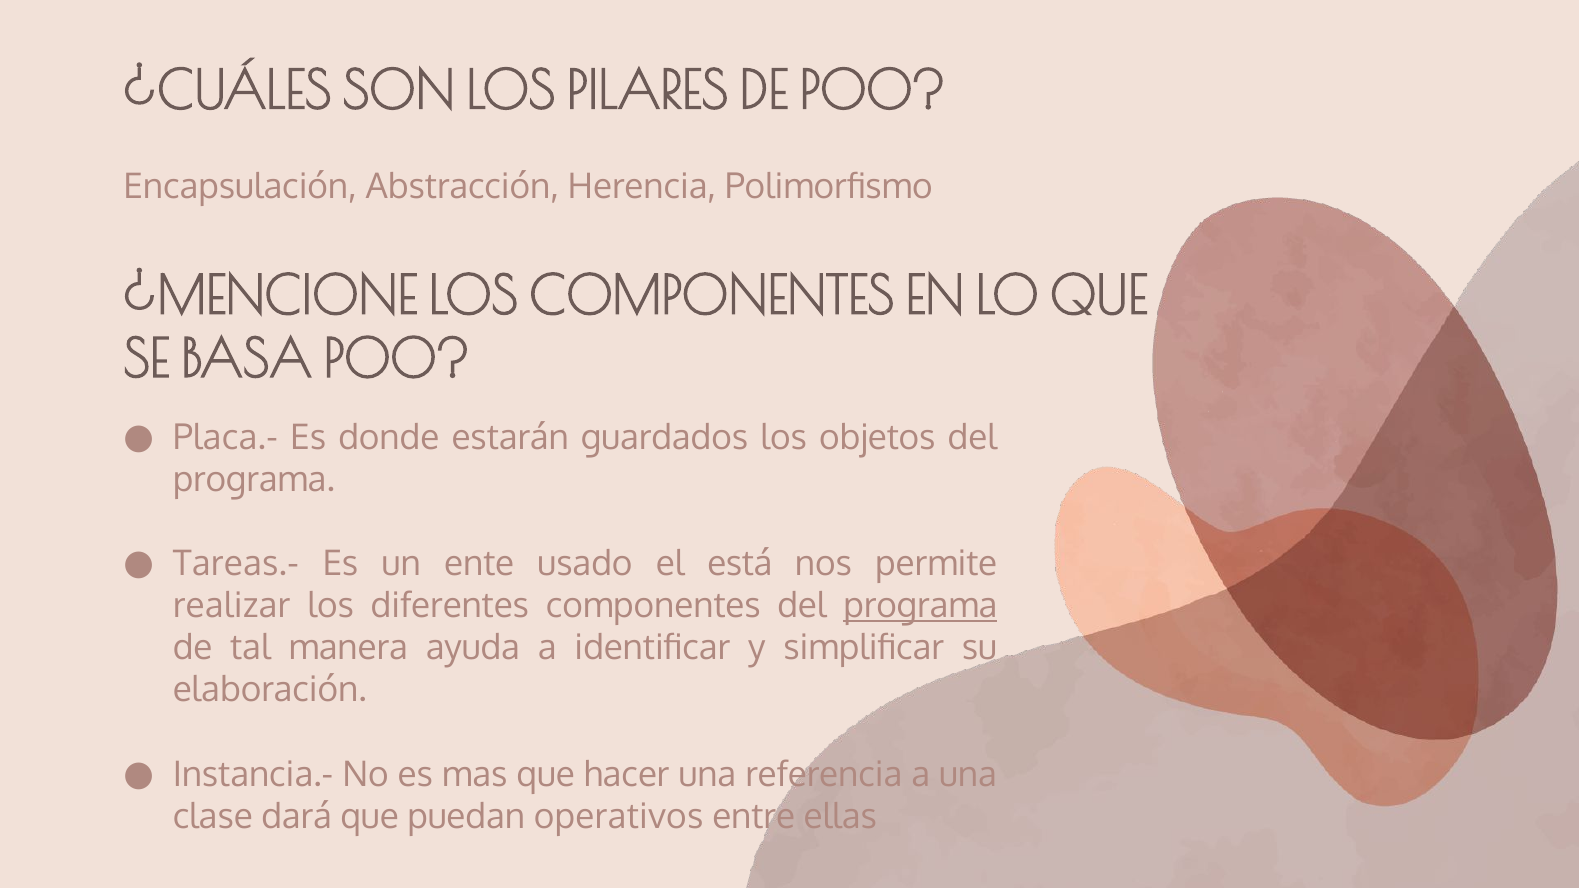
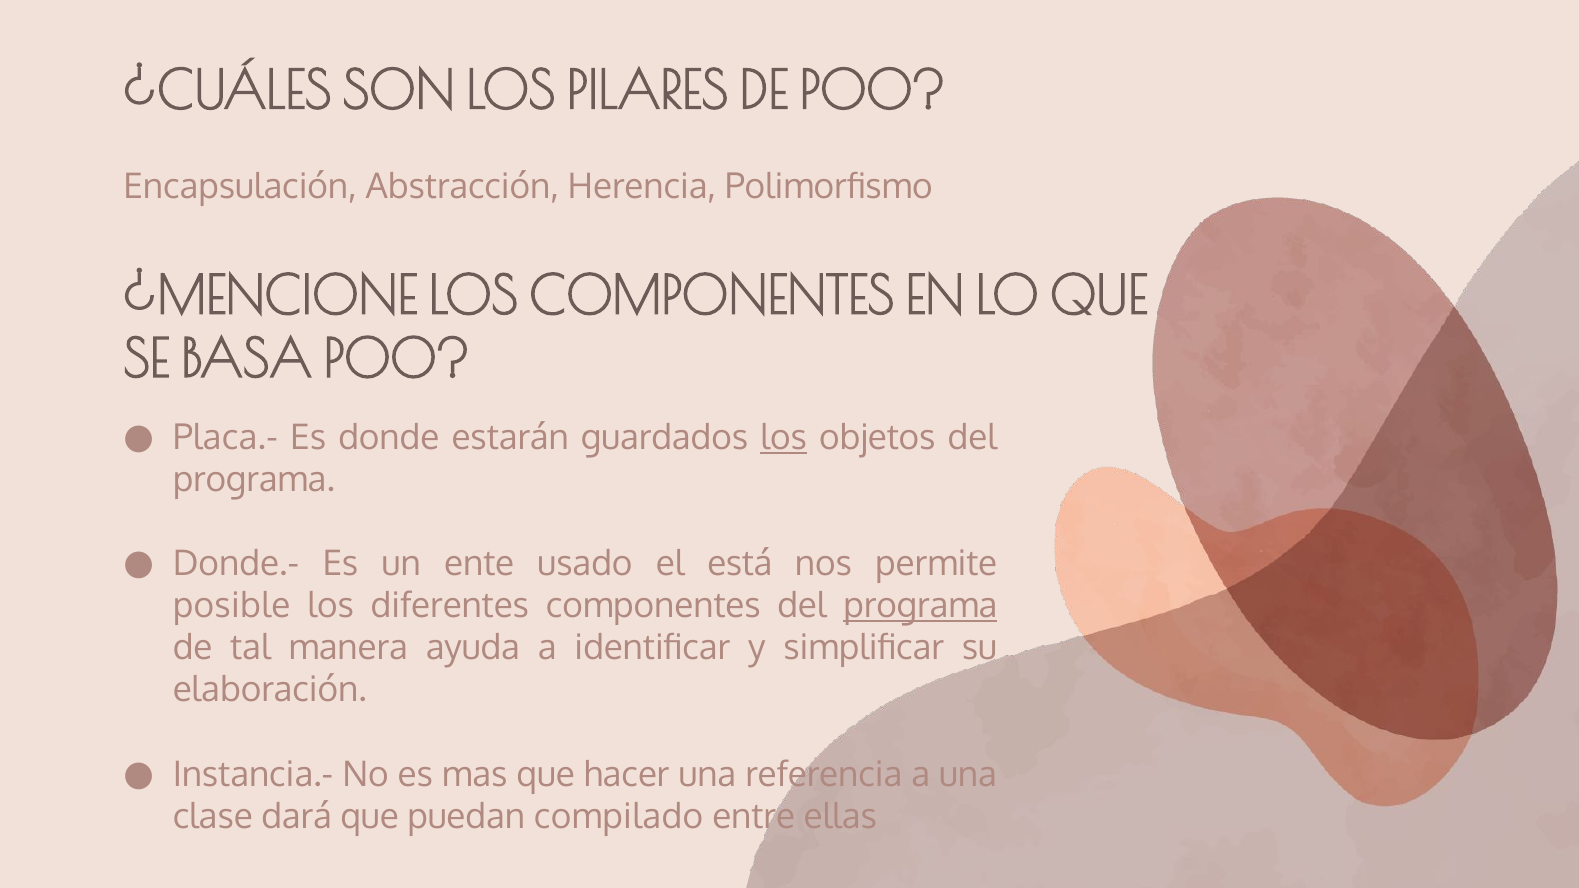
los at (784, 438) underline: none -> present
Tareas.-: Tareas.- -> Donde.-
realizar: realizar -> posible
operativos: operativos -> compilado
